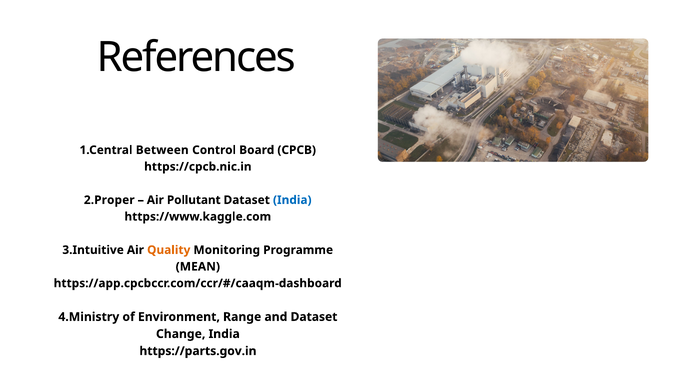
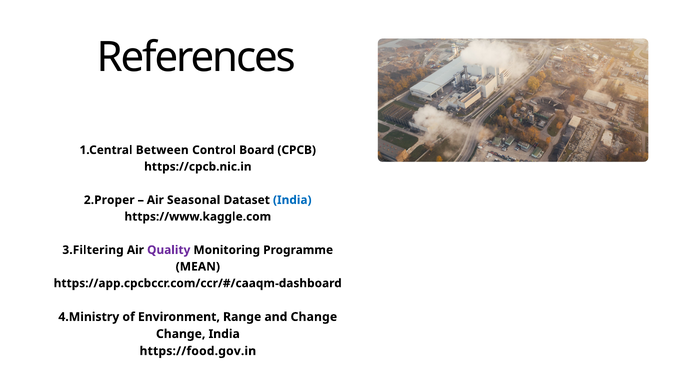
Pollutant: Pollutant -> Seasonal
3.Intuitive: 3.Intuitive -> 3.Filtering
Quality colour: orange -> purple
and Dataset: Dataset -> Change
https://parts.gov.in: https://parts.gov.in -> https://food.gov.in
